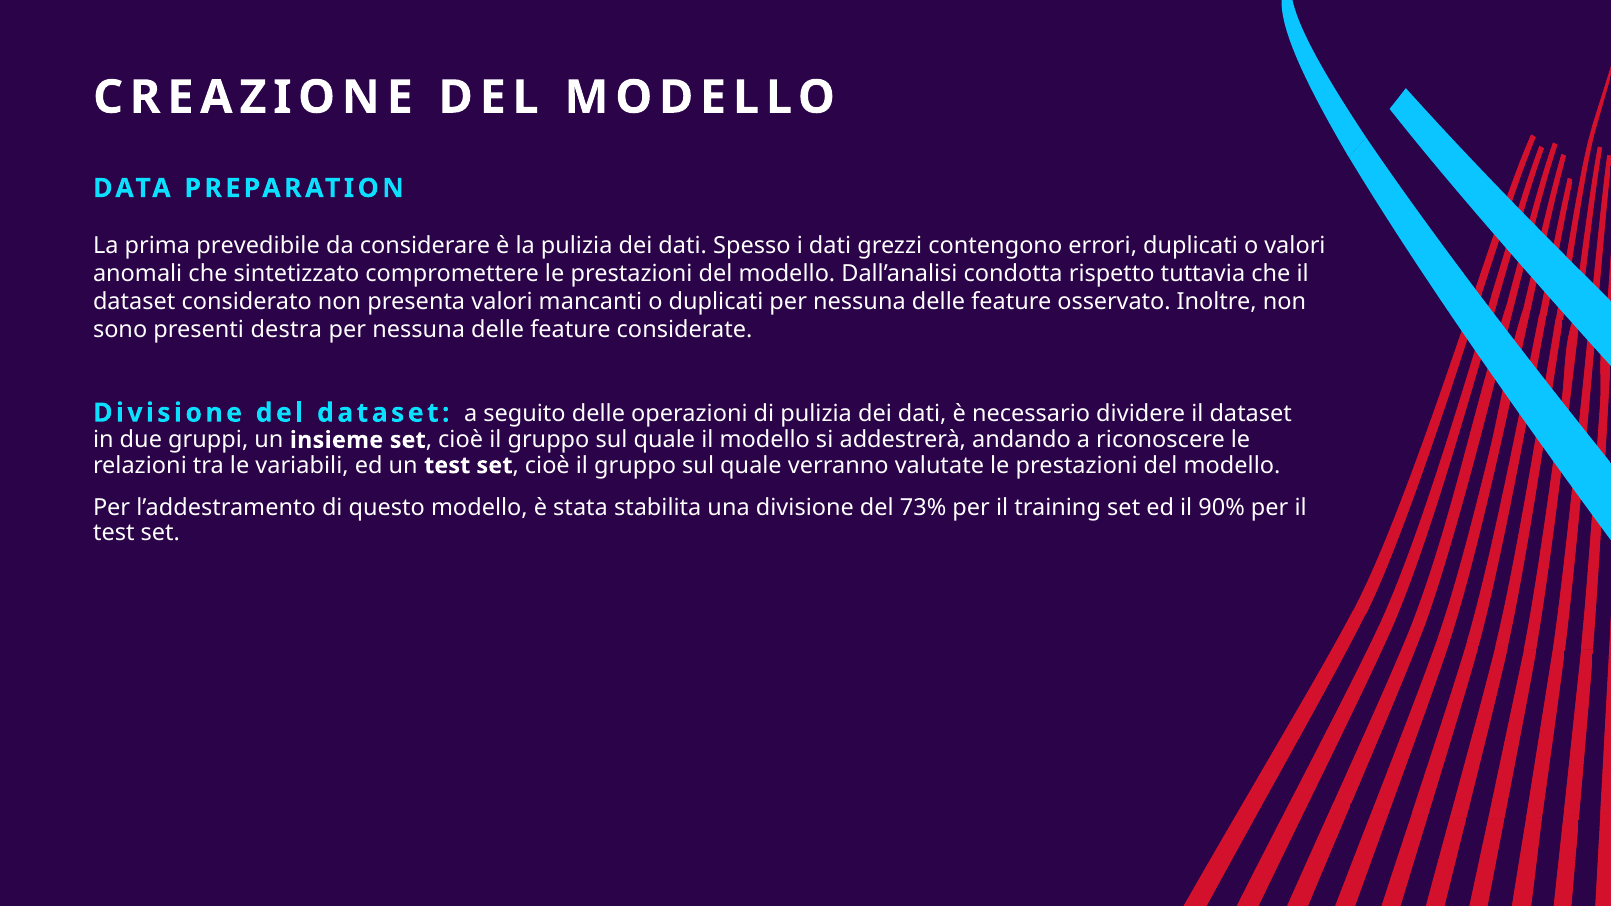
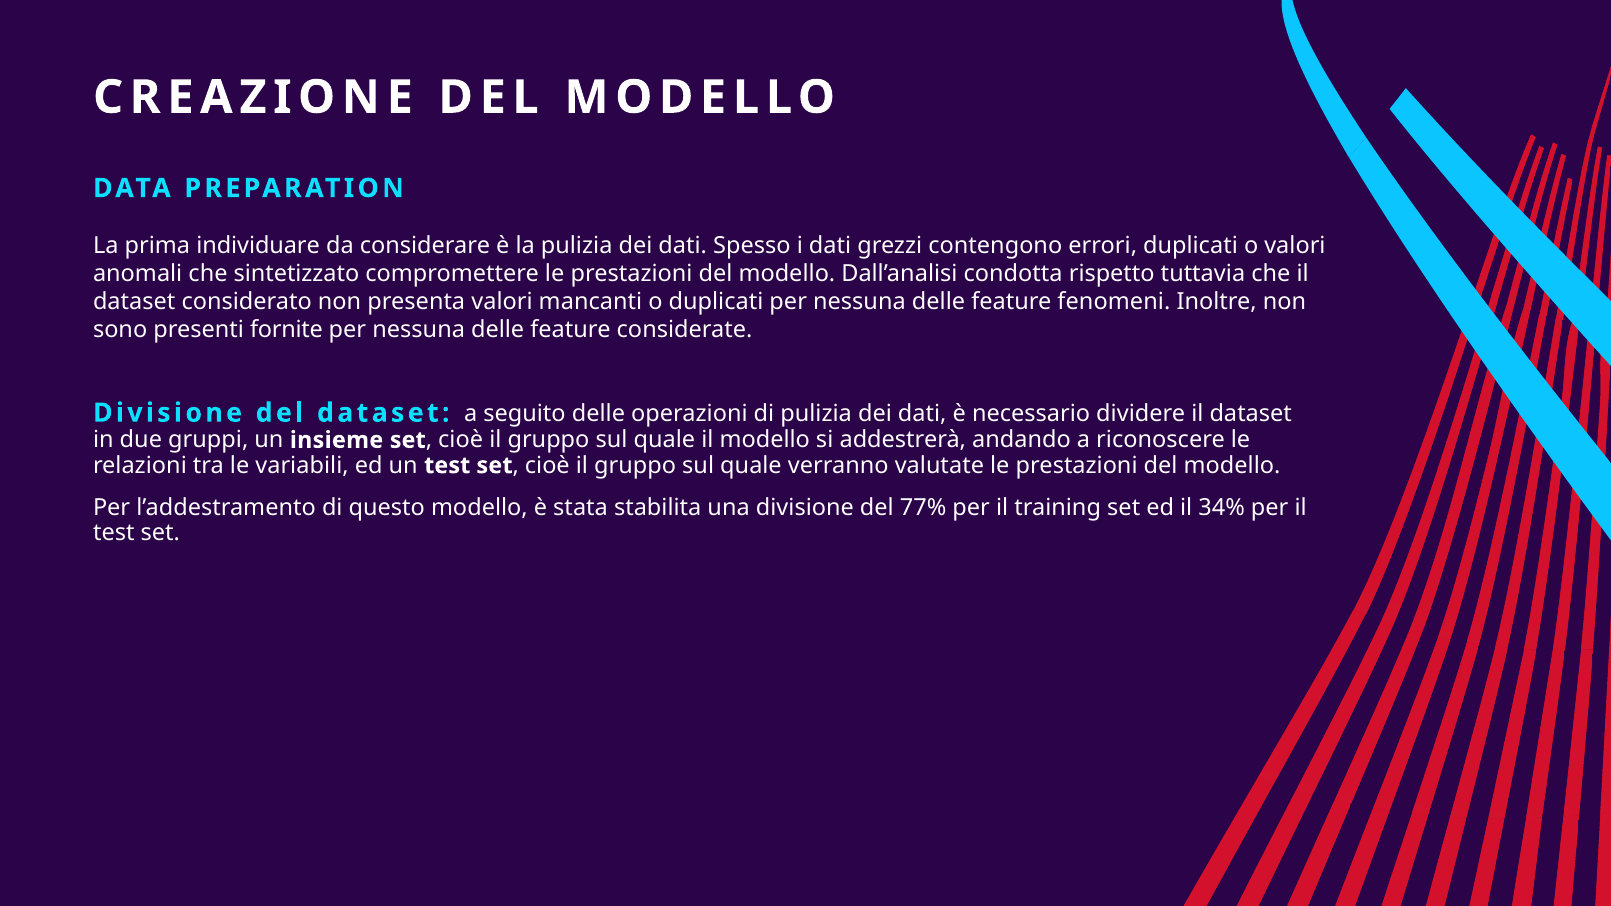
prevedibile: prevedibile -> individuare
osservato: osservato -> fenomeni
destra: destra -> fornite
73%: 73% -> 77%
90%: 90% -> 34%
